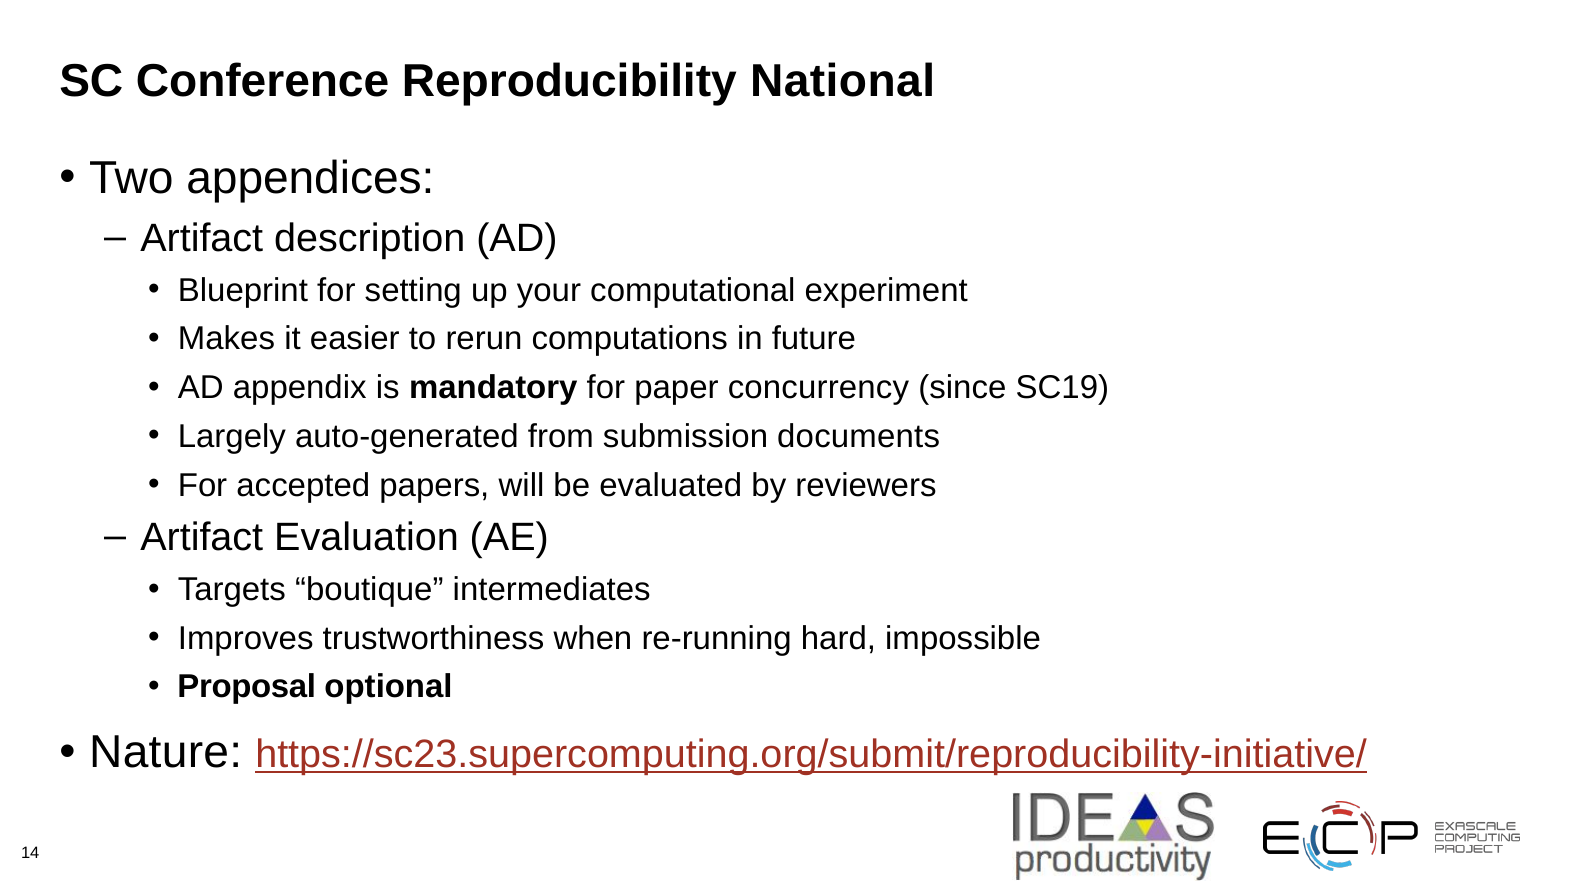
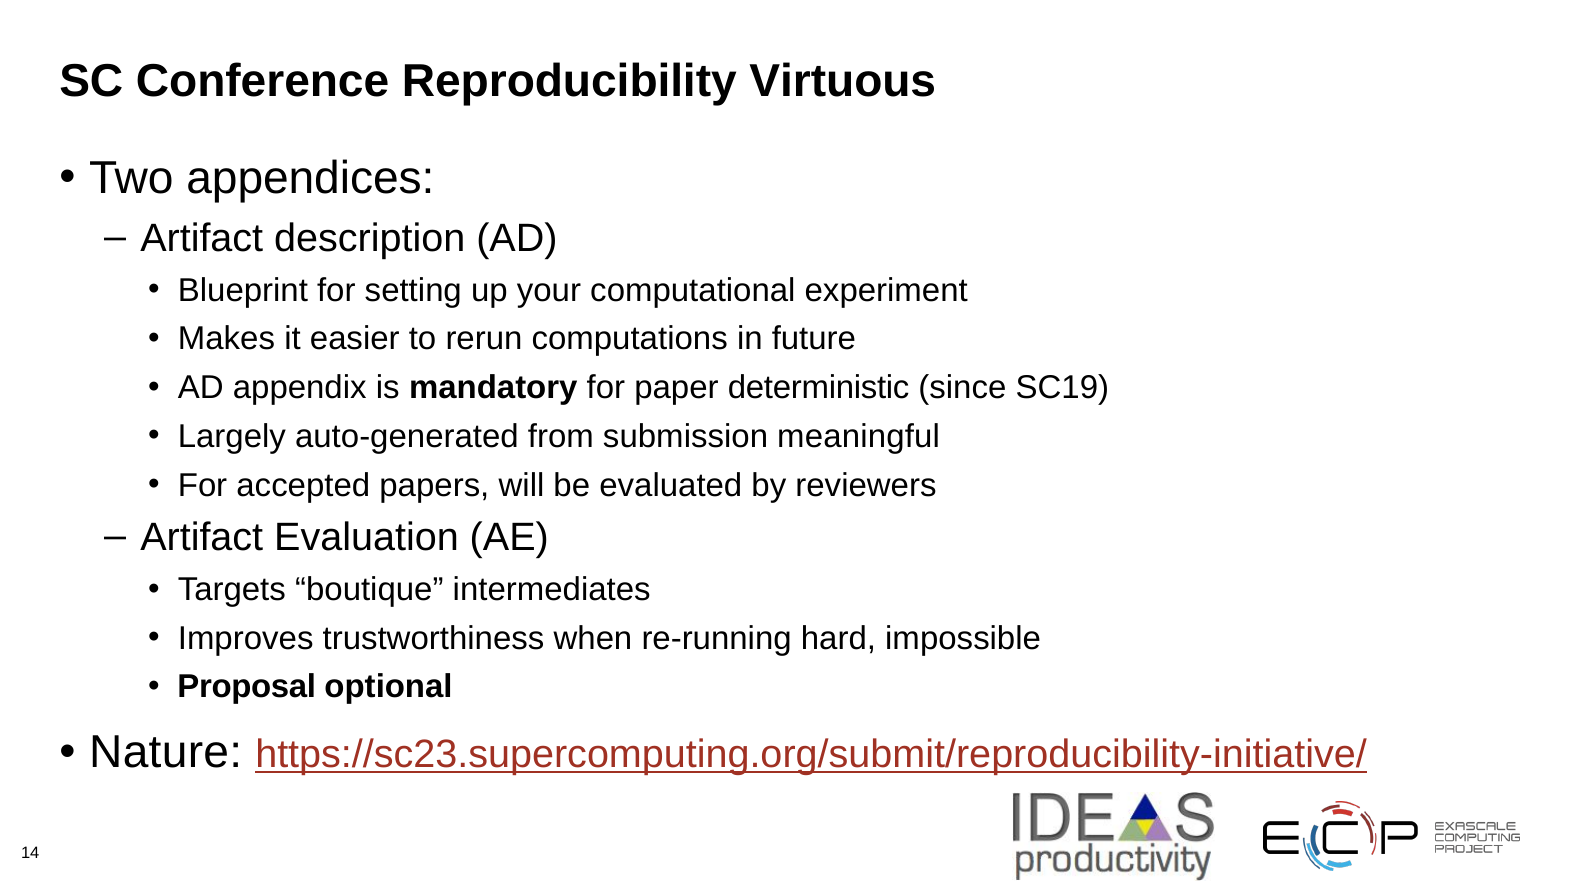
National: National -> Virtuous
concurrency: concurrency -> deterministic
documents: documents -> meaningful
